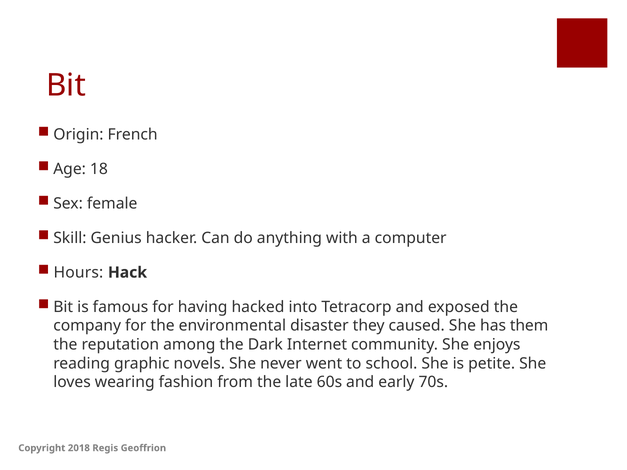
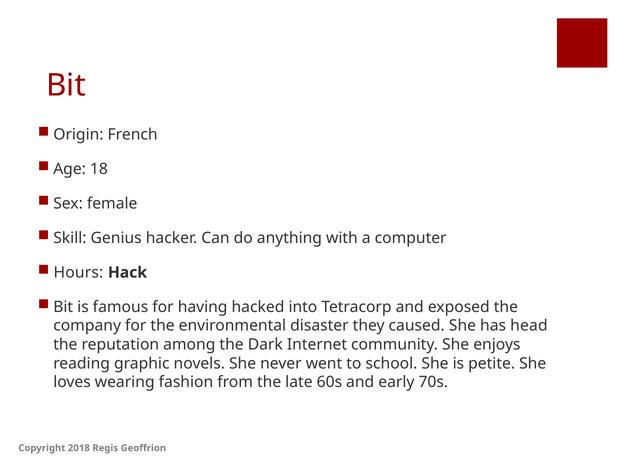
them: them -> head
